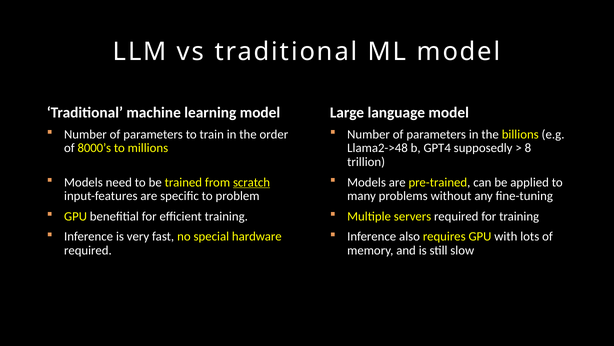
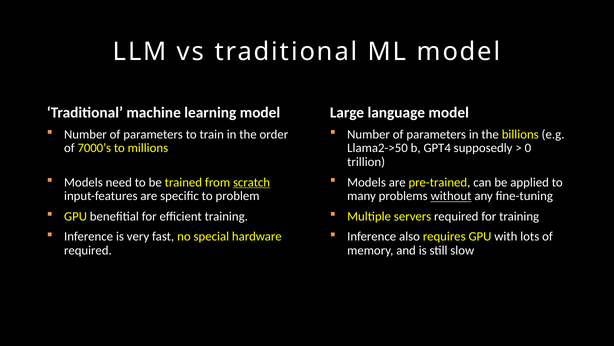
8000’s: 8000’s -> 7000’s
Llama2->48: Llama2->48 -> Llama2->50
8: 8 -> 0
without underline: none -> present
